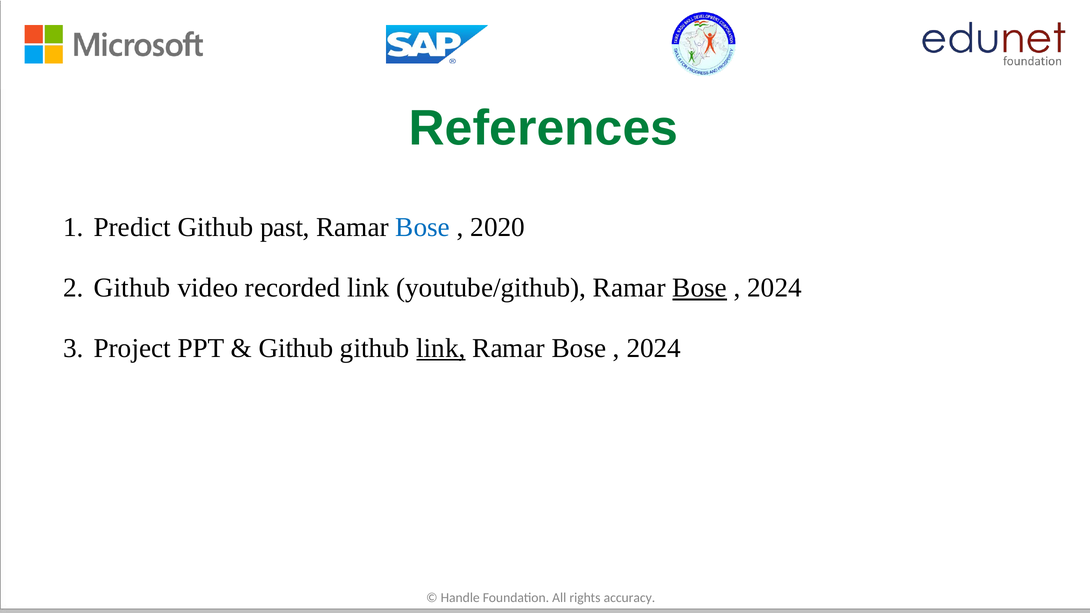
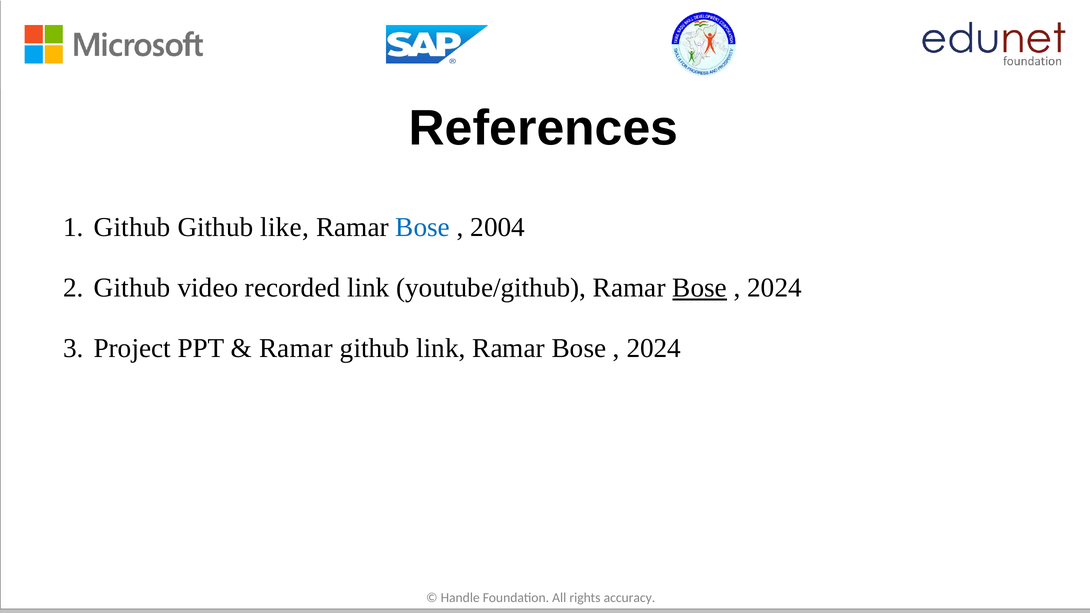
References colour: green -> black
Predict at (132, 227): Predict -> Github
past: past -> like
2020: 2020 -> 2004
Github at (296, 348): Github -> Ramar
link at (441, 348) underline: present -> none
